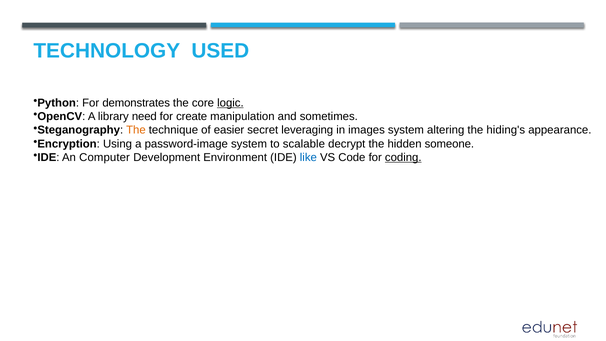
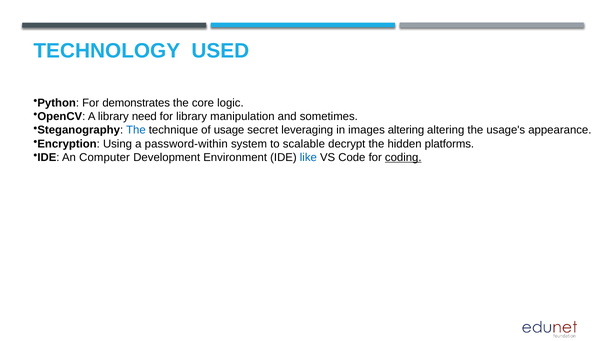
logic underline: present -> none
for create: create -> library
The at (136, 130) colour: orange -> blue
easier: easier -> usage
images system: system -> altering
hiding's: hiding's -> usage's
password-image: password-image -> password-within
someone: someone -> platforms
